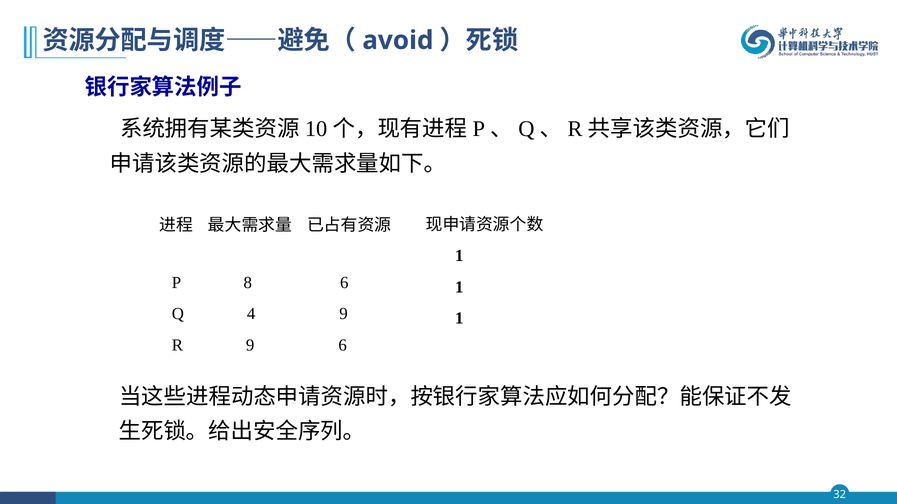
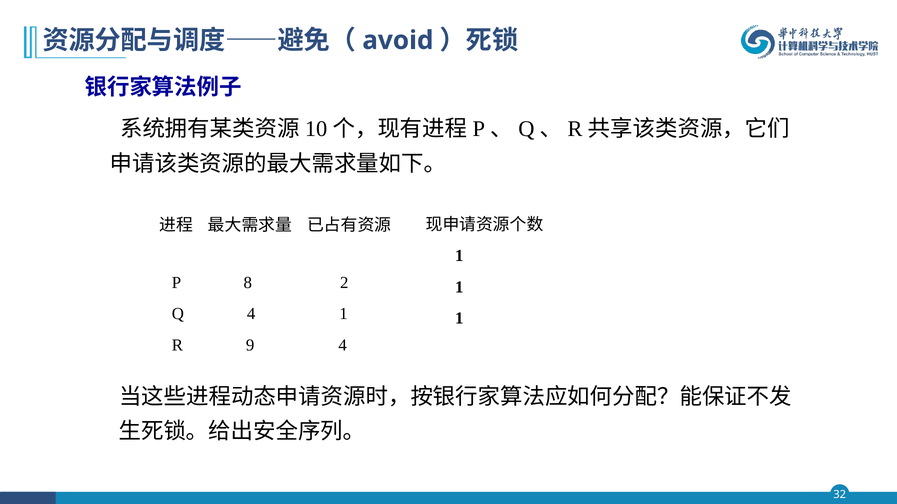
8 6: 6 -> 2
4 9: 9 -> 1
9 6: 6 -> 4
